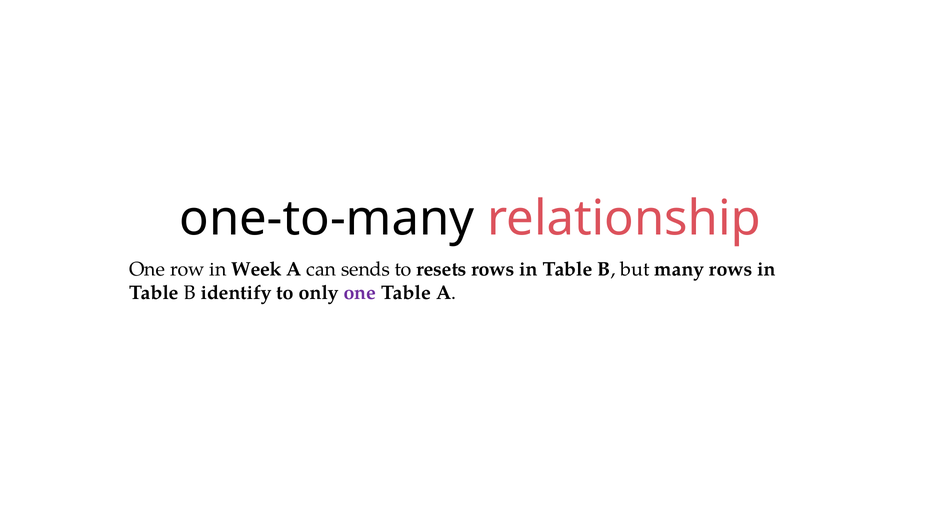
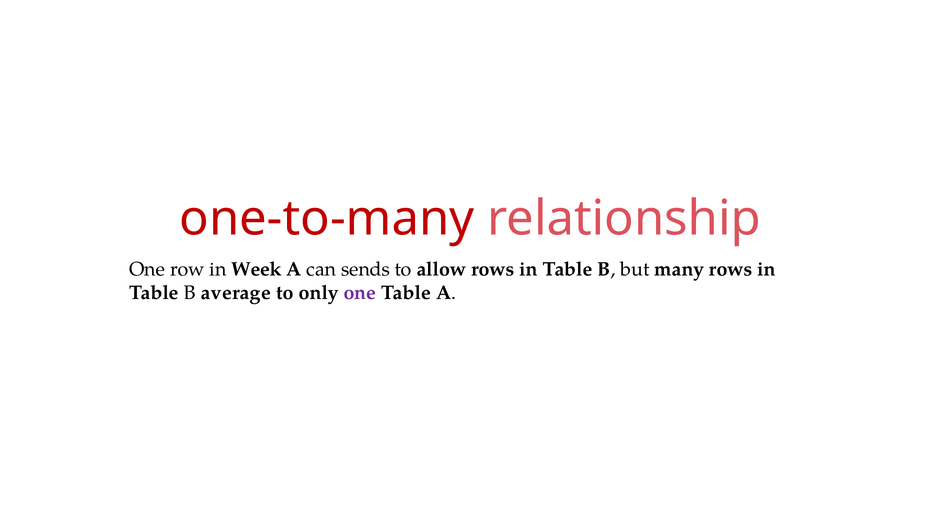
one-to-many colour: black -> red
resets: resets -> allow
identify: identify -> average
